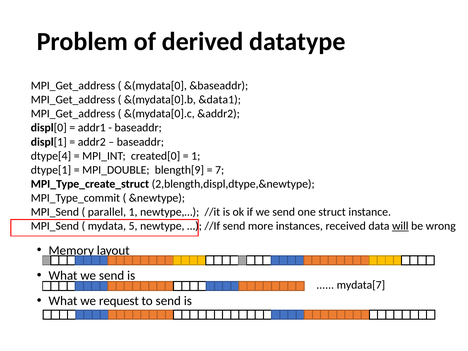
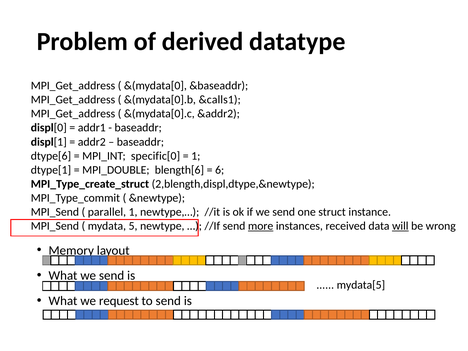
&data1: &data1 -> &calls1
dtype[4: dtype[4 -> dtype[6
created[0: created[0 -> specific[0
blength[9: blength[9 -> blength[6
7: 7 -> 6
more underline: none -> present
mydata[7: mydata[7 -> mydata[5
